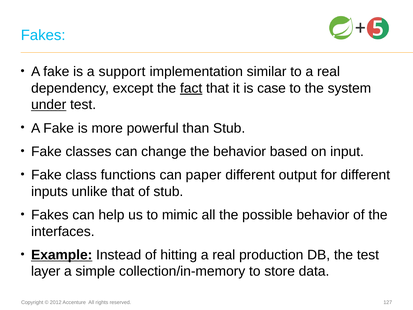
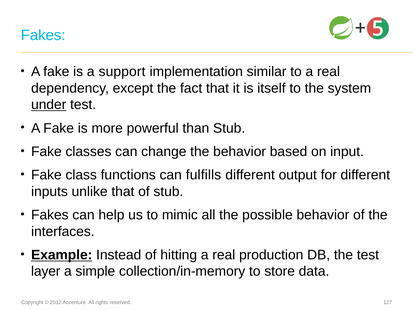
fact underline: present -> none
case: case -> itself
paper: paper -> fulfills
